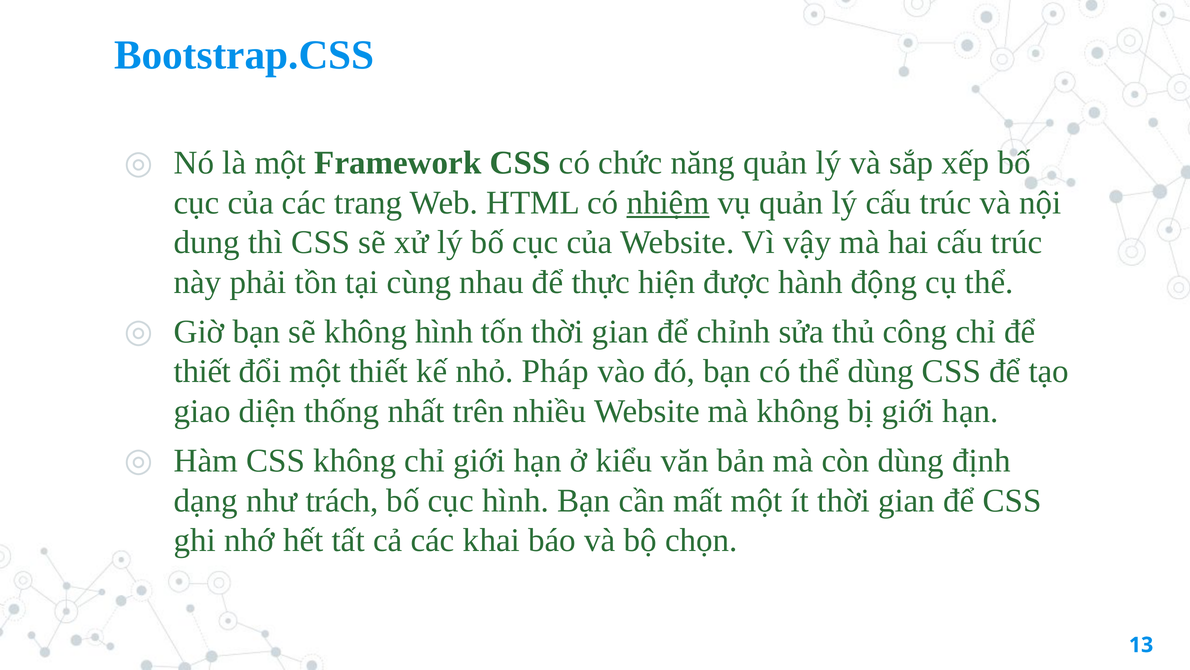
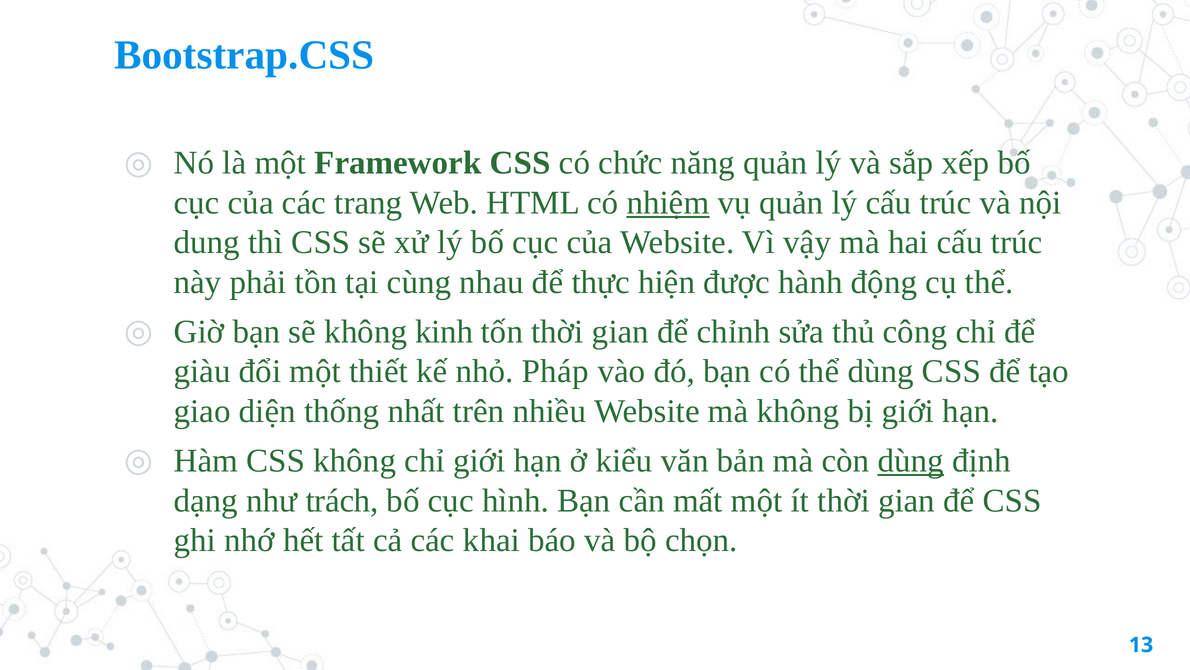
không hình: hình -> kinh
thiết at (202, 371): thiết -> giàu
dùng at (911, 460) underline: none -> present
